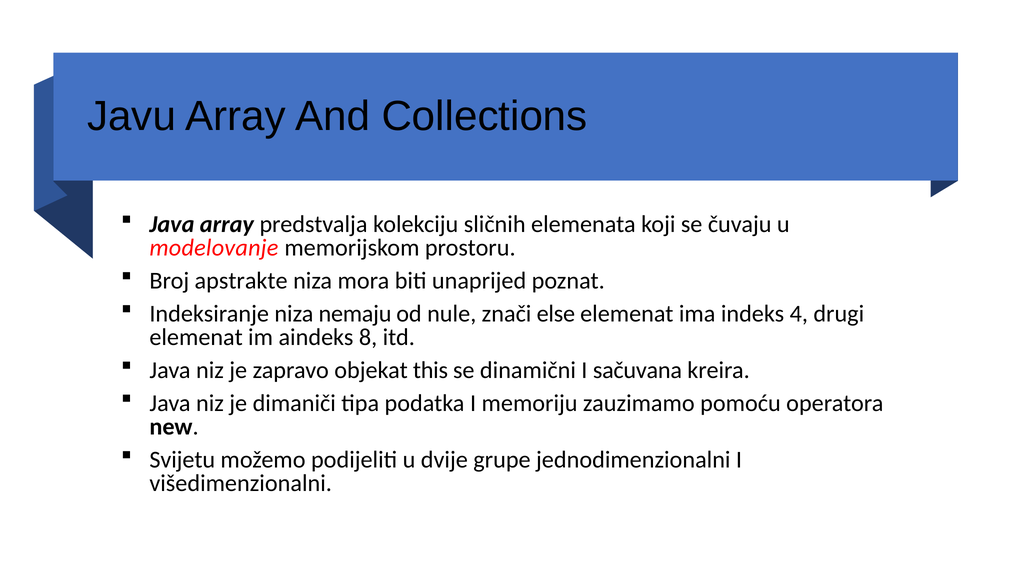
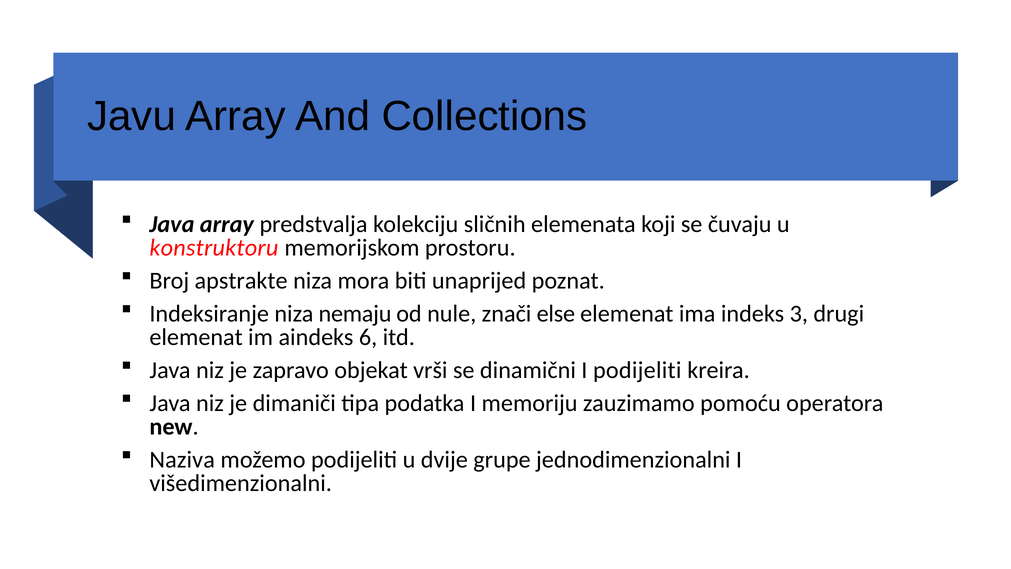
modelovanje: modelovanje -> konstruktoru
4: 4 -> 3
8: 8 -> 6
this: this -> vrši
I sačuvana: sačuvana -> podijeliti
Svijetu: Svijetu -> Naziva
